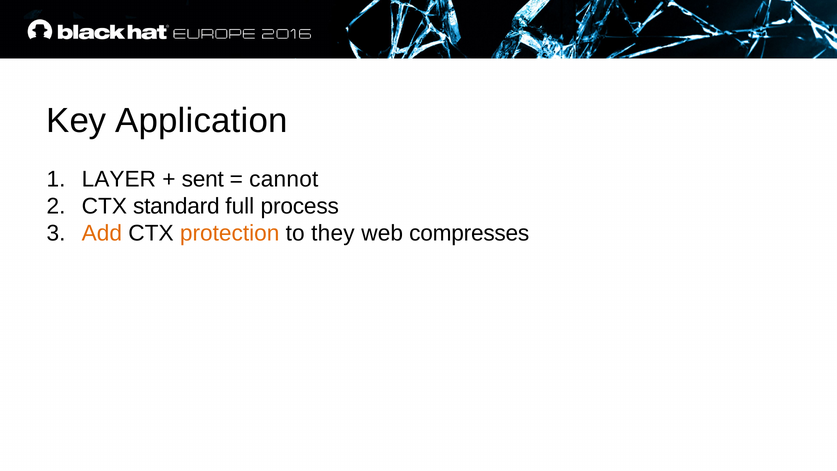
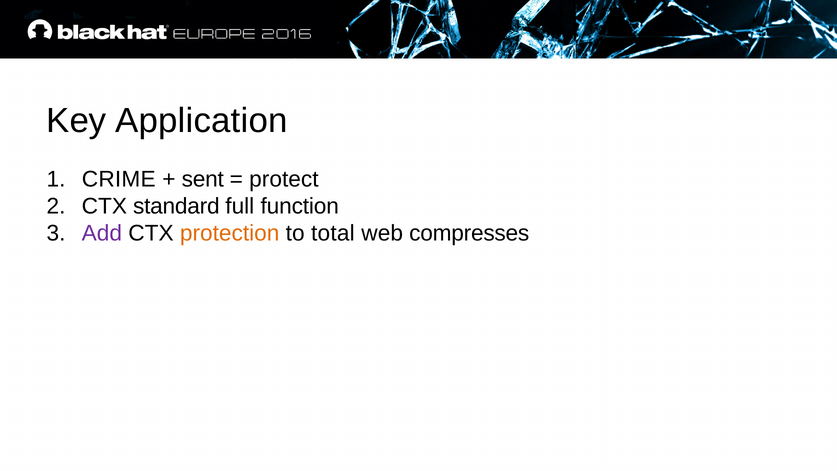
LAYER: LAYER -> CRIME
cannot: cannot -> protect
process: process -> function
Add colour: orange -> purple
they: they -> total
